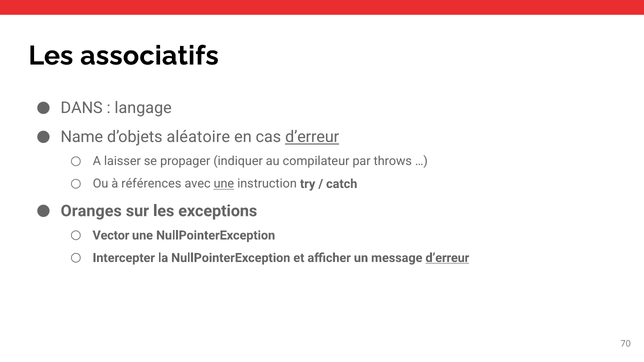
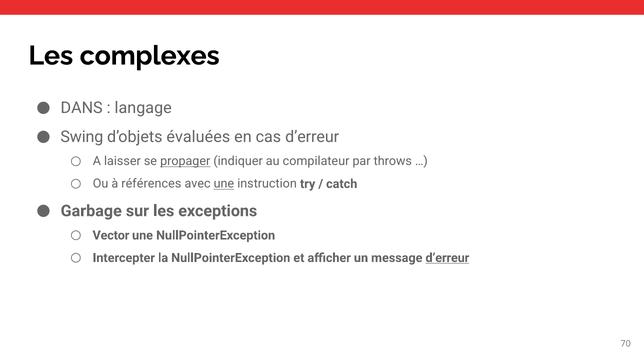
associatifs: associatifs -> complexes
Name: Name -> Swing
aléatoire: aléatoire -> évaluées
d’erreur at (312, 137) underline: present -> none
propager underline: none -> present
Oranges: Oranges -> Garbage
